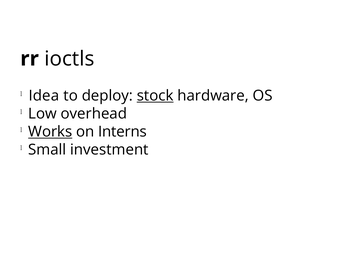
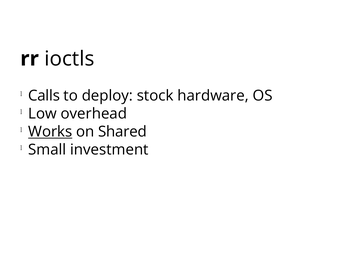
Idea: Idea -> Calls
stock underline: present -> none
Interns: Interns -> Shared
